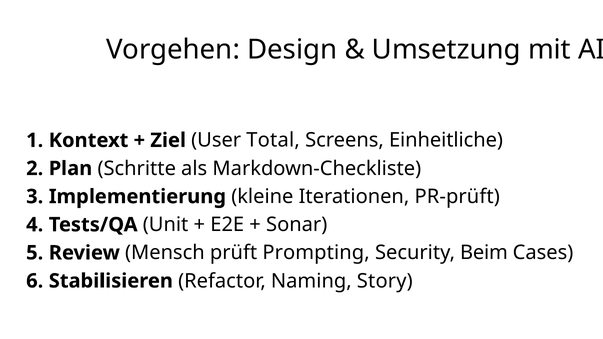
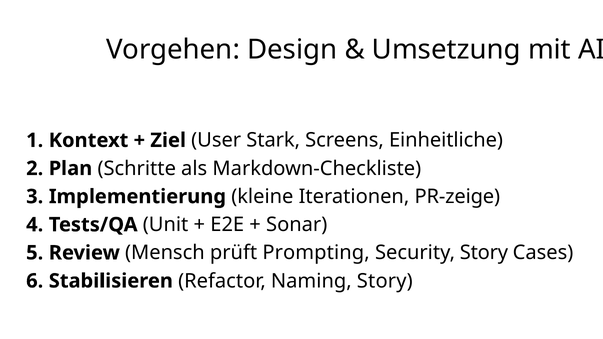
Total: Total -> Stark
PR-prüft: PR-prüft -> PR-zeige
Security Beim: Beim -> Story
